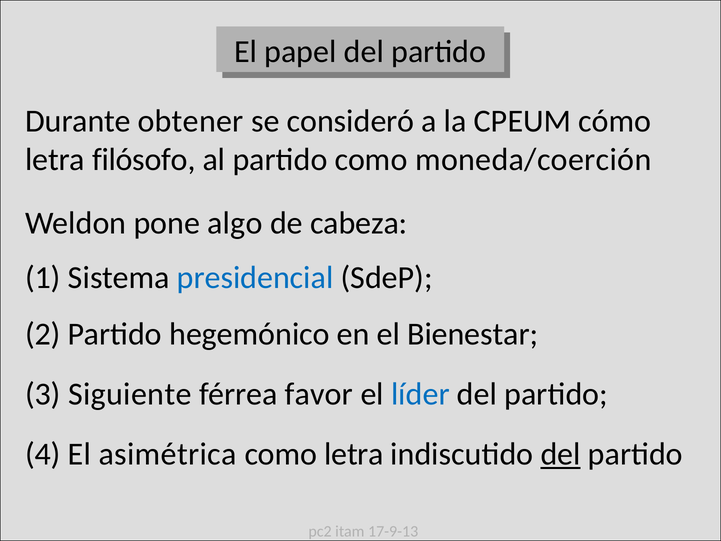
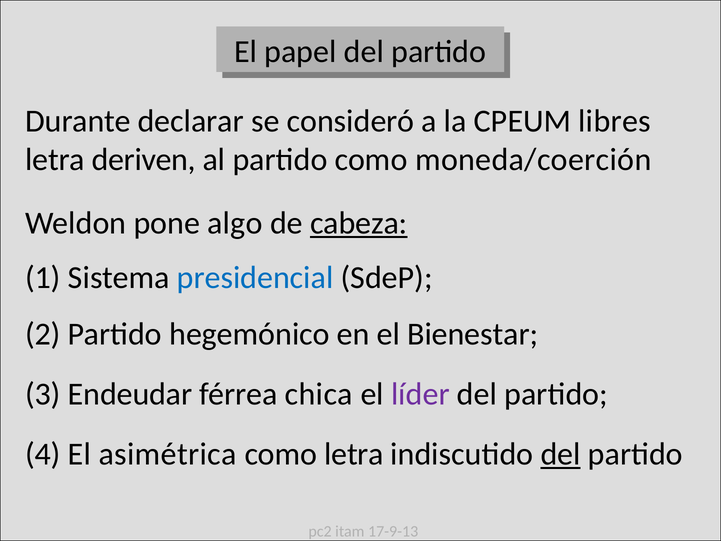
obtener: obtener -> declarar
cómo: cómo -> libres
filósofo: filósofo -> deriven
cabeza underline: none -> present
Siguiente: Siguiente -> Endeudar
favor: favor -> chica
líder colour: blue -> purple
